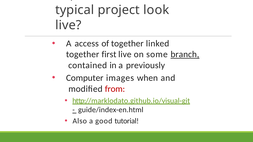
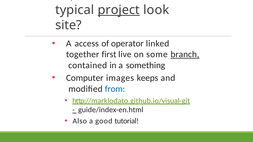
project underline: none -> present
live at (68, 25): live -> site
of together: together -> operator
previously: previously -> something
when: when -> keeps
from colour: red -> blue
